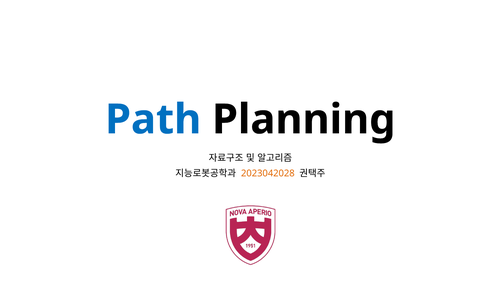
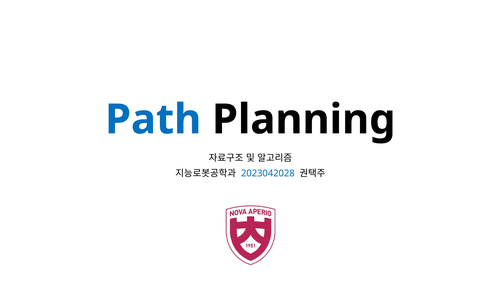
2023042028 colour: orange -> blue
